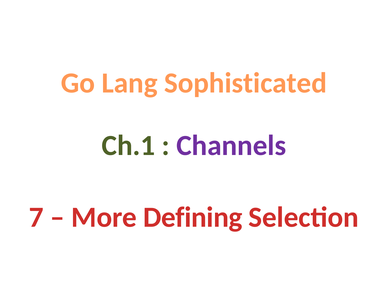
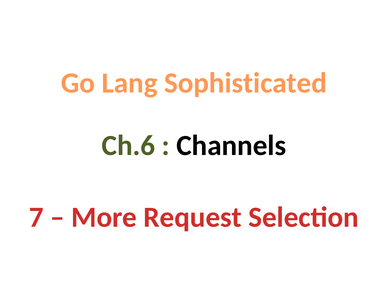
Ch.1: Ch.1 -> Ch.6
Channels colour: purple -> black
Defining: Defining -> Request
